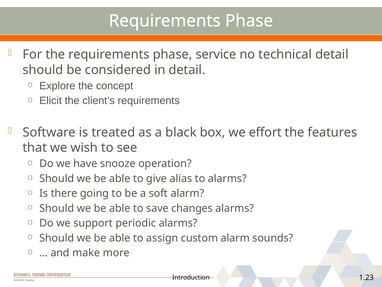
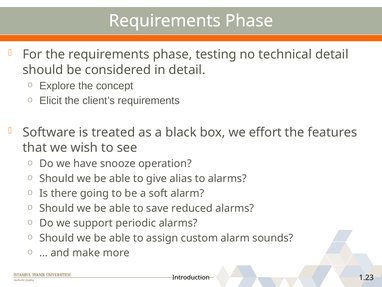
service: service -> testing
changes: changes -> reduced
